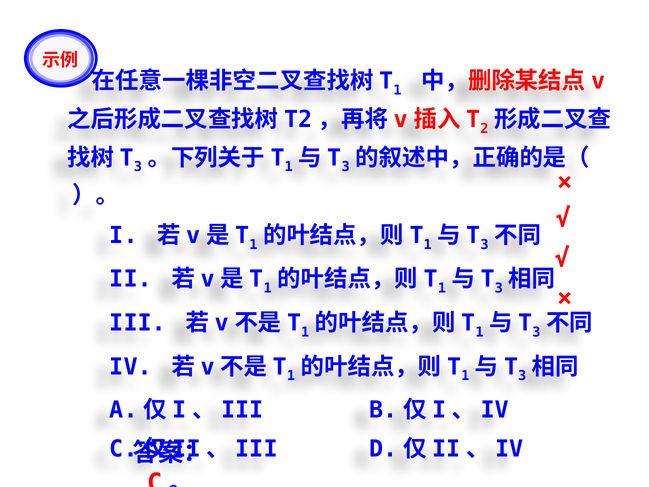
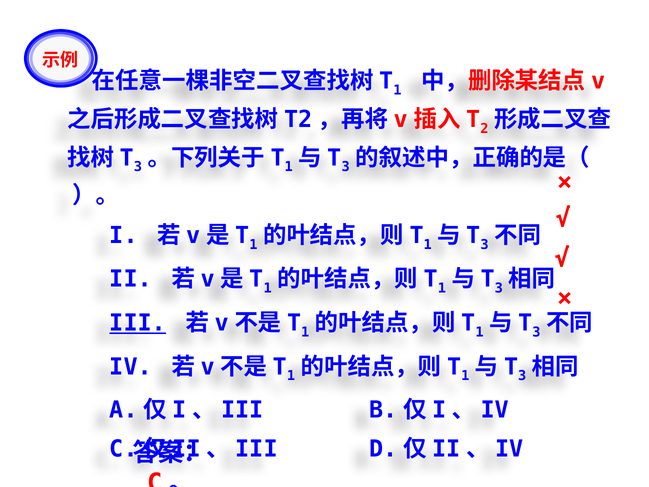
III underline: none -> present
